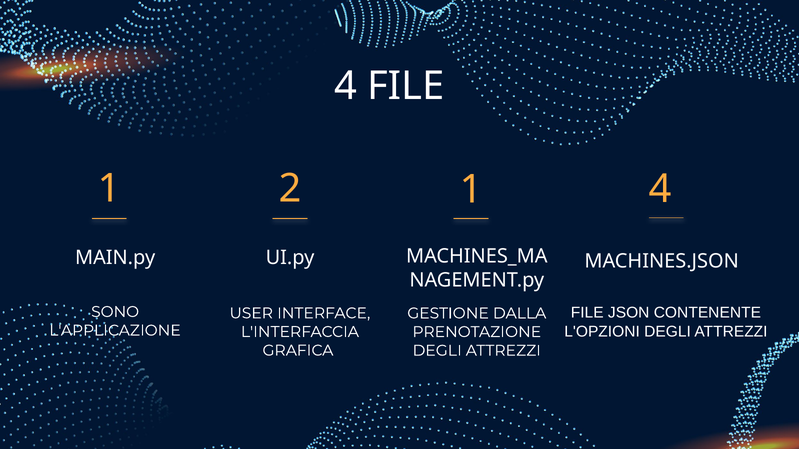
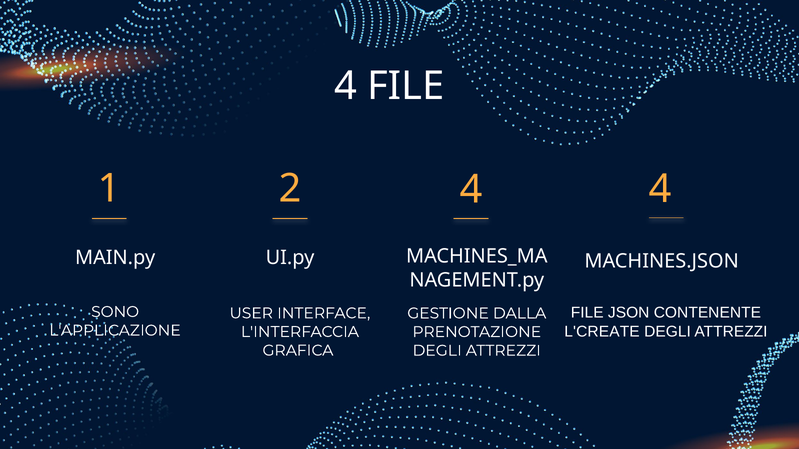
2 1: 1 -> 4
L'OPZIONI: L'OPZIONI -> L'CREATE
